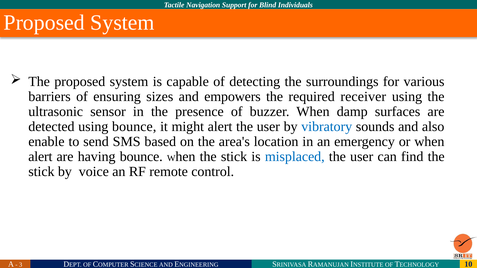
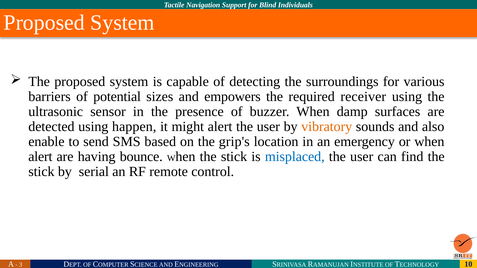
ensuring: ensuring -> potential
using bounce: bounce -> happen
vibratory colour: blue -> orange
area's: area's -> grip's
voice: voice -> serial
